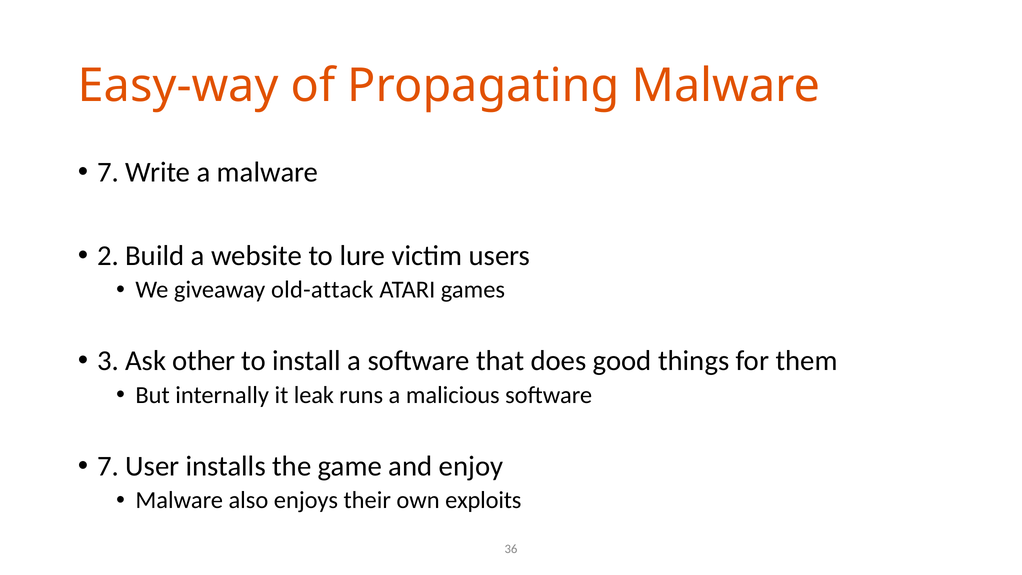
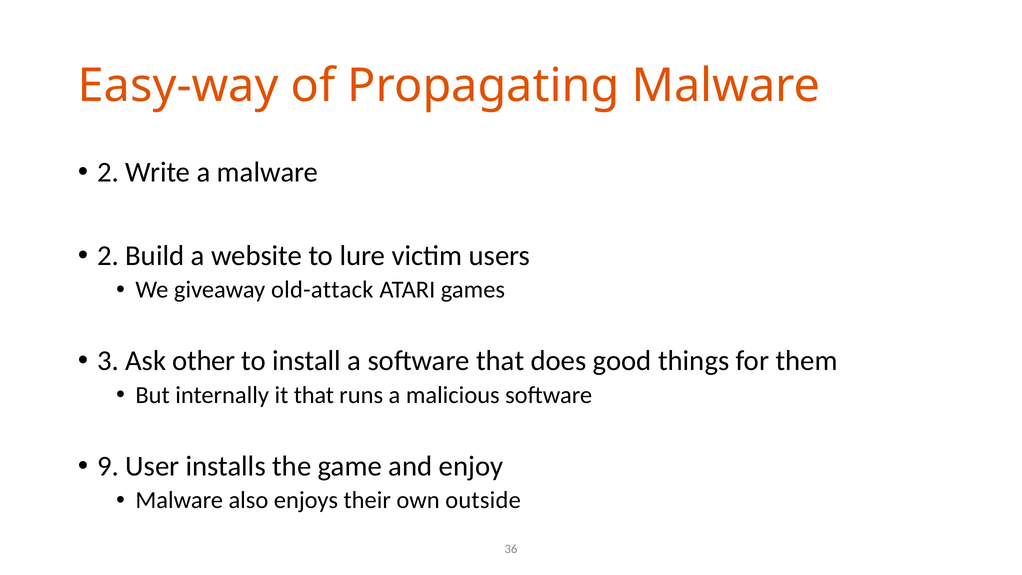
7 at (108, 172): 7 -> 2
it leak: leak -> that
7 at (108, 466): 7 -> 9
exploits: exploits -> outside
